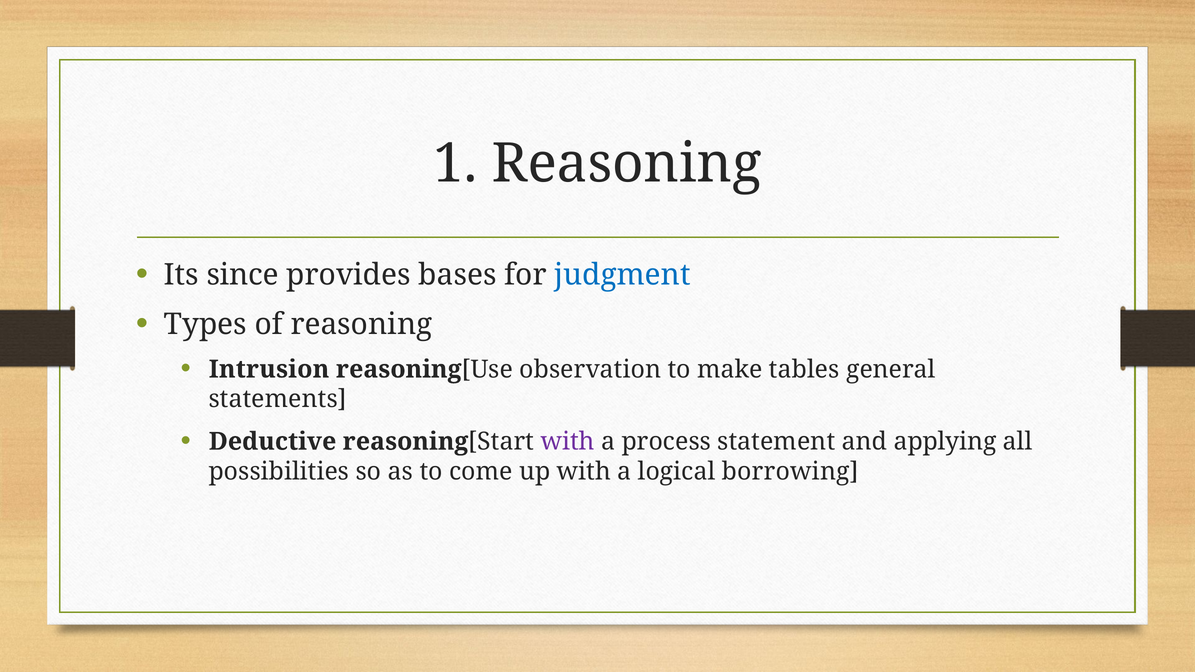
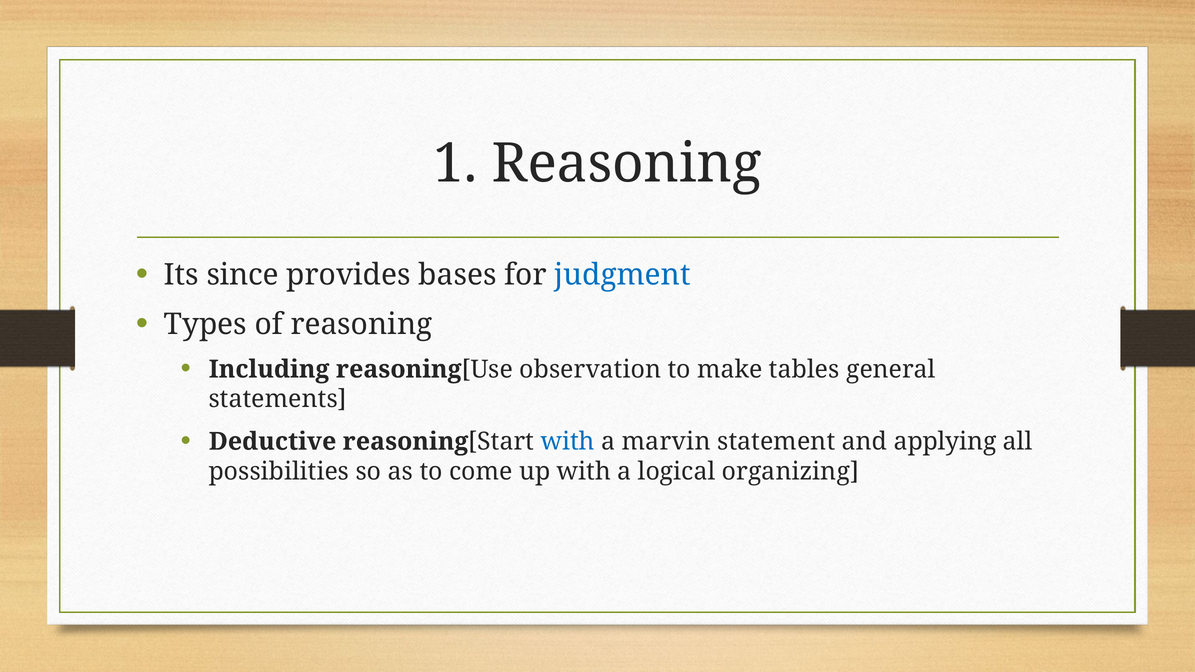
Intrusion: Intrusion -> Including
with at (568, 442) colour: purple -> blue
process: process -> marvin
borrowing: borrowing -> organizing
